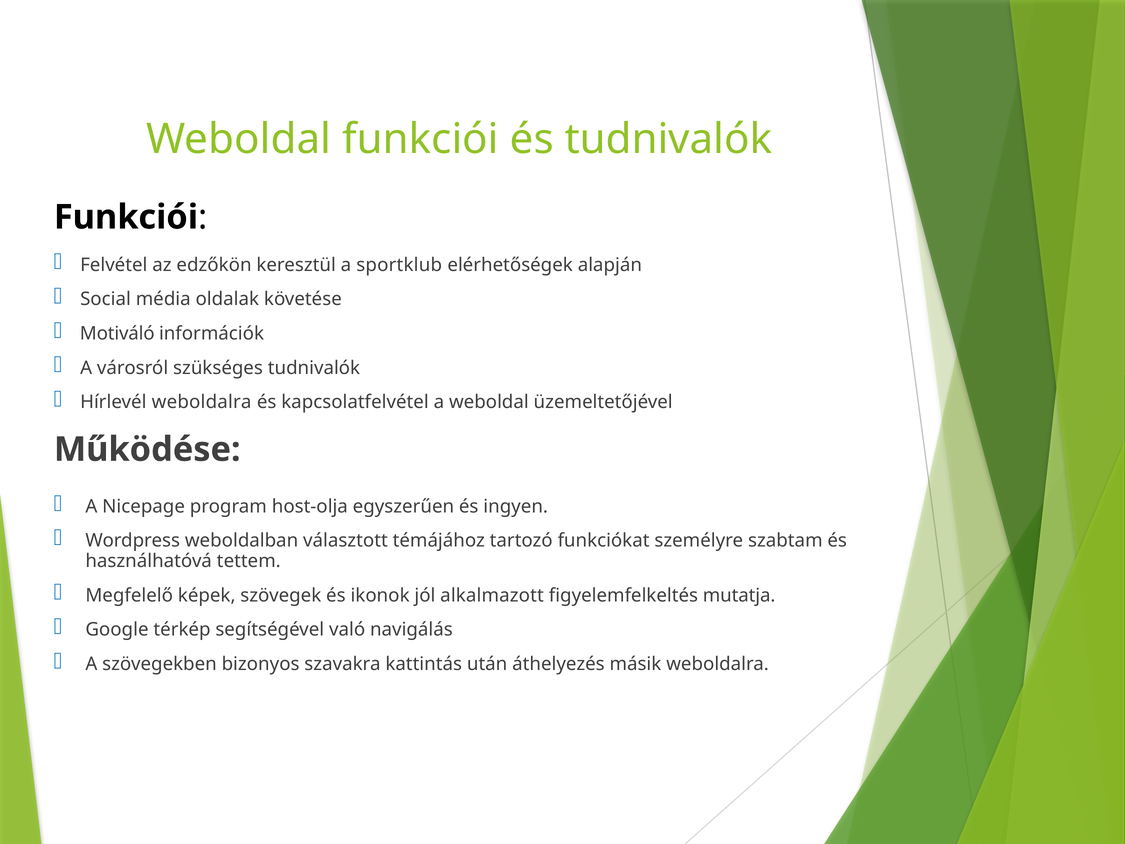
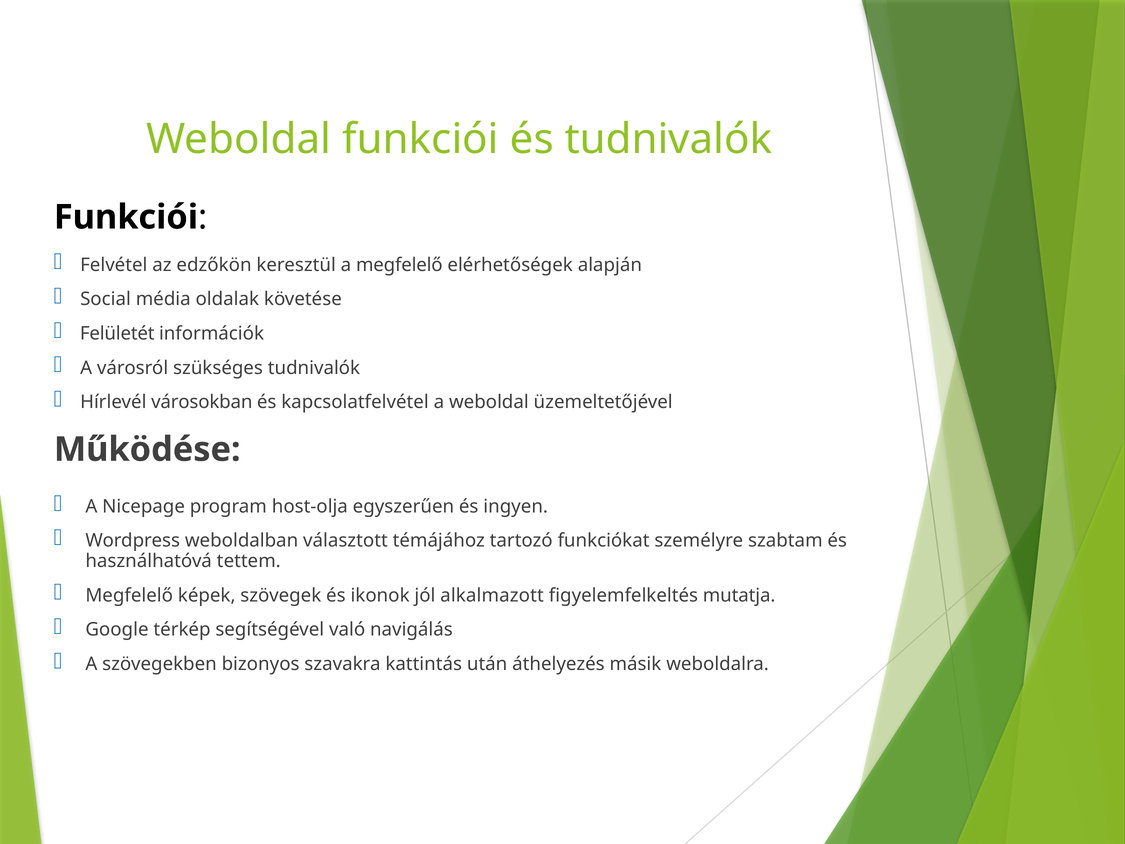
a sportklub: sportklub -> megfelelő
Motiváló: Motiváló -> Felületét
Hírlevél weboldalra: weboldalra -> városokban
